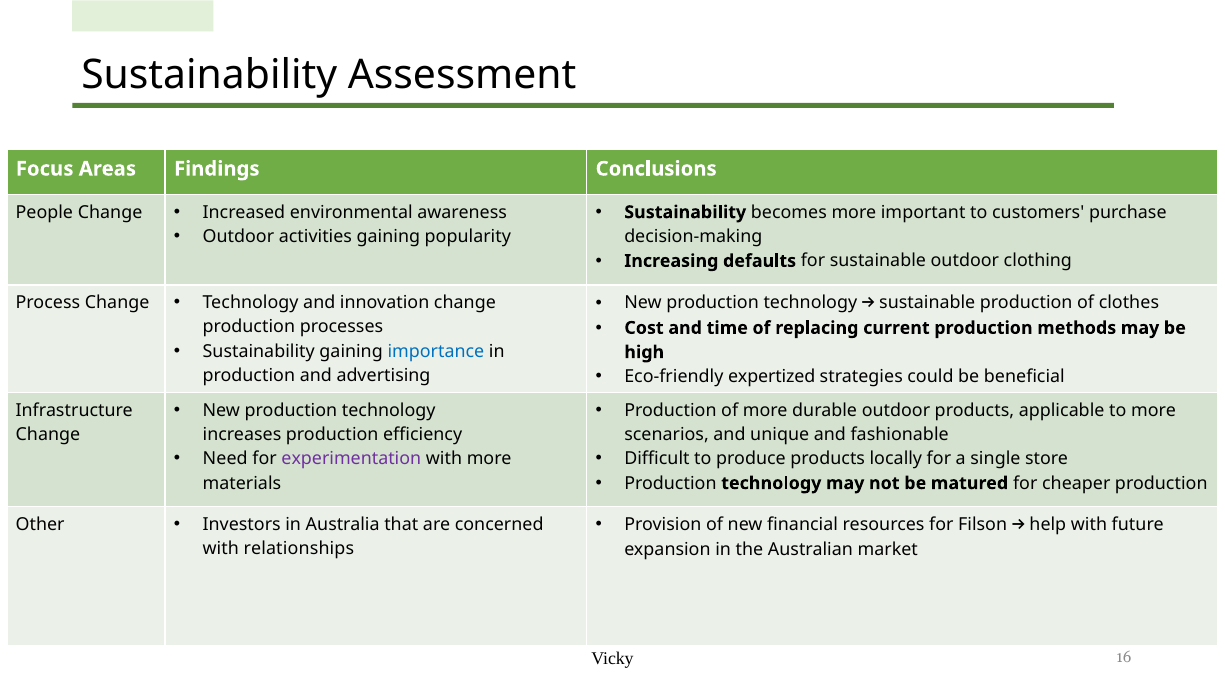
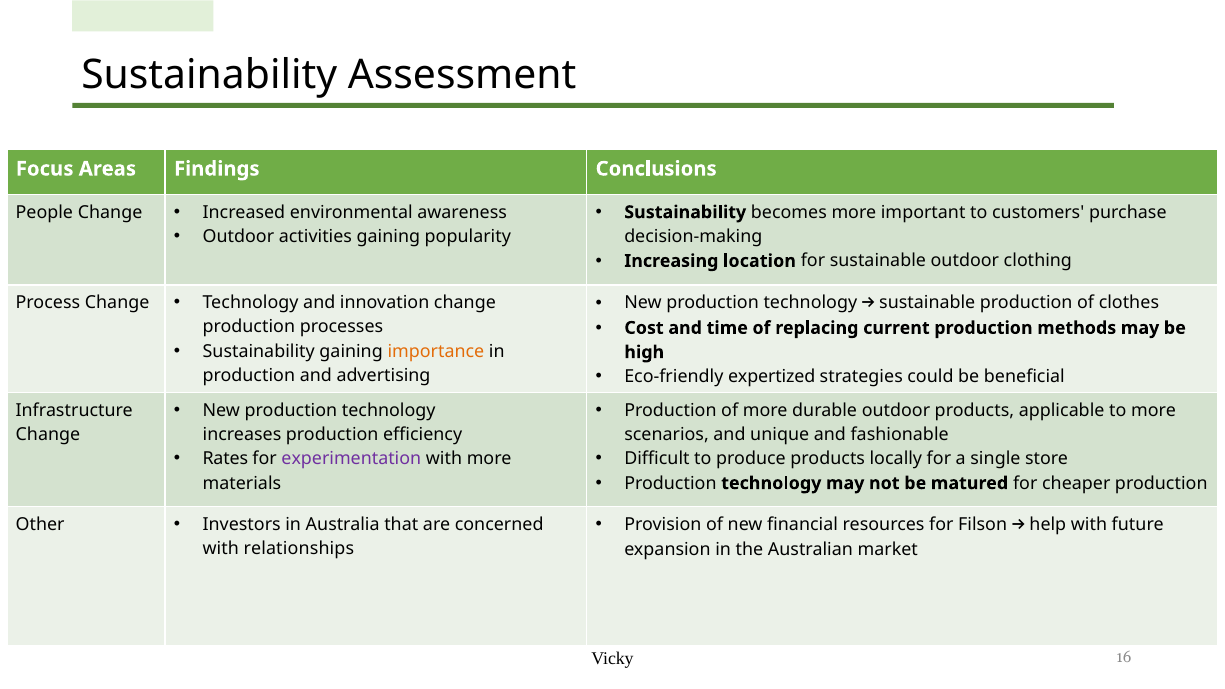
defaults: defaults -> location
importance colour: blue -> orange
Need: Need -> Rates
